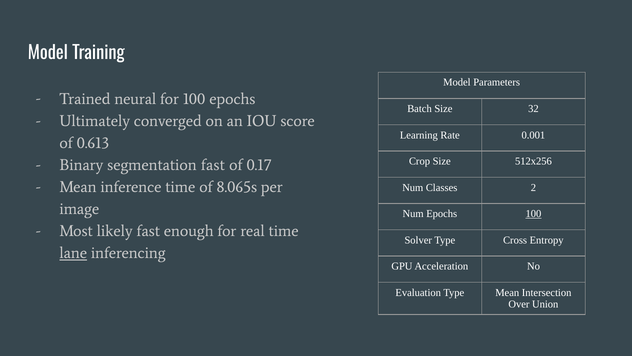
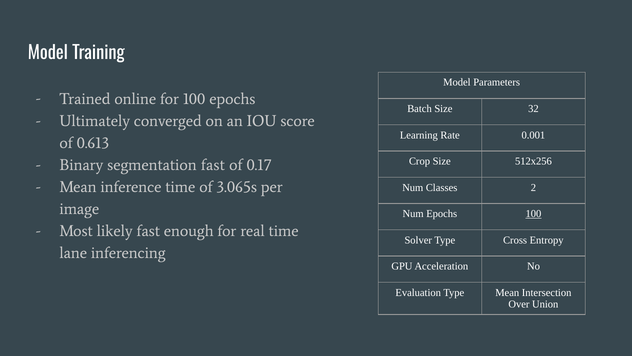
neural: neural -> online
8.065s: 8.065s -> 3.065s
lane underline: present -> none
